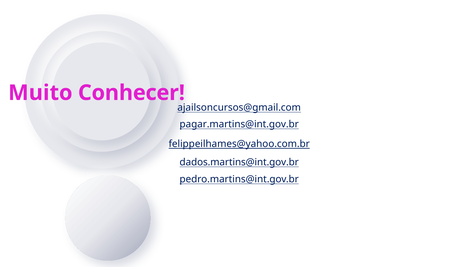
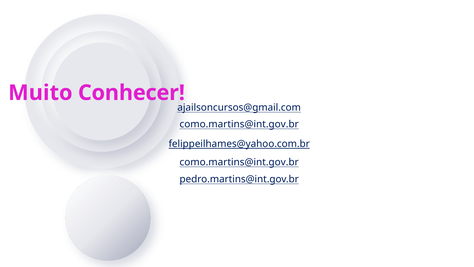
pagar.martins@int.gov.br at (239, 124): pagar.martins@int.gov.br -> como.martins@int.gov.br
dados.martins@int.gov.br at (239, 162): dados.martins@int.gov.br -> como.martins@int.gov.br
